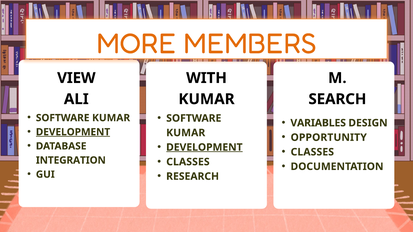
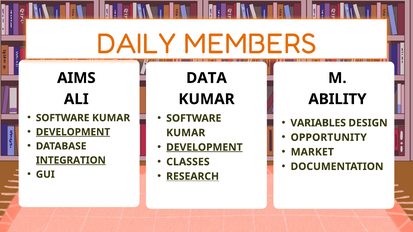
MORE: MORE -> DAILY
VIEW: VIEW -> AIMS
WITH: WITH -> DATA
SEARCH: SEARCH -> ABILITY
CLASSES at (312, 152): CLASSES -> MARKET
INTEGRATION underline: none -> present
RESEARCH underline: none -> present
